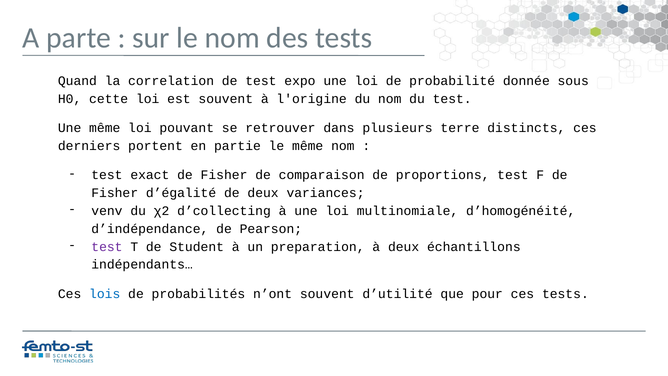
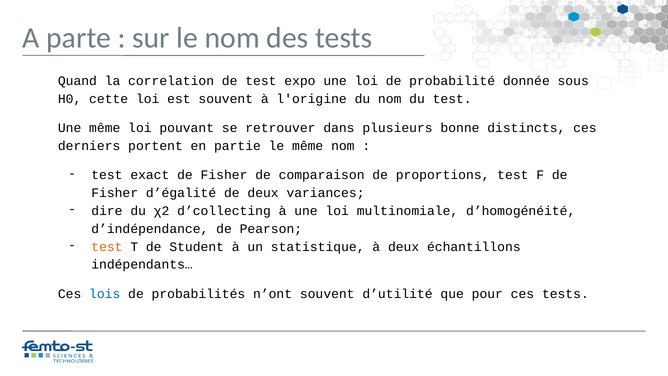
terre: terre -> bonne
venv: venv -> dire
test at (107, 247) colour: purple -> orange
preparation: preparation -> statistique
